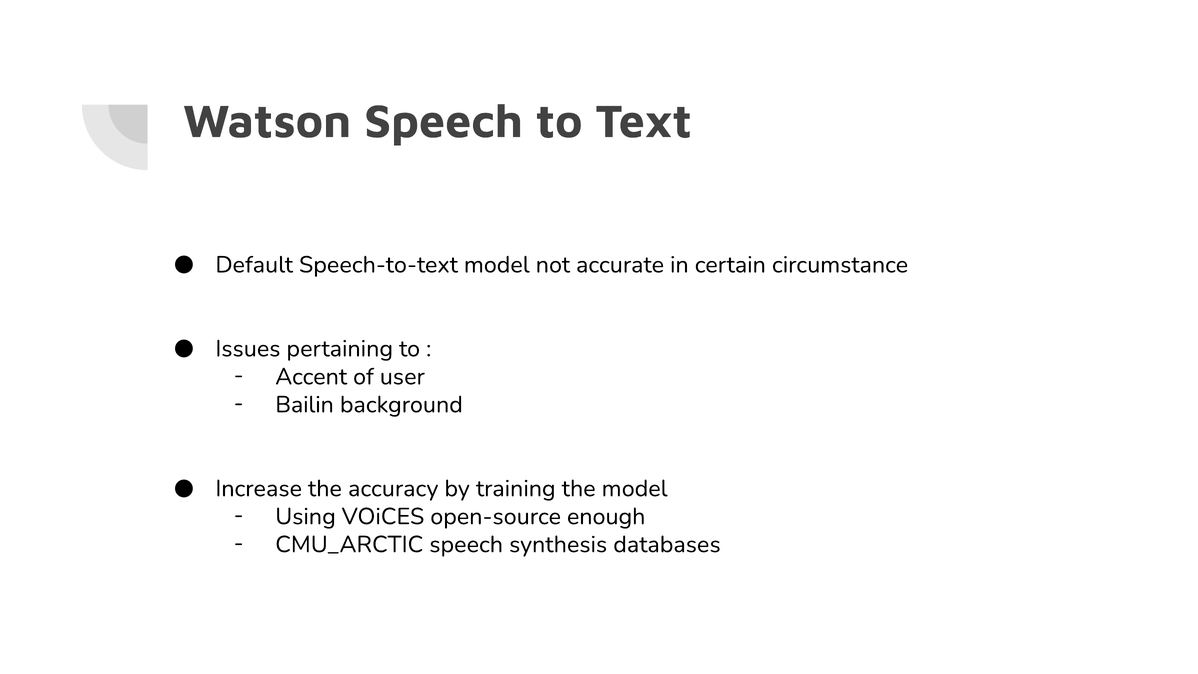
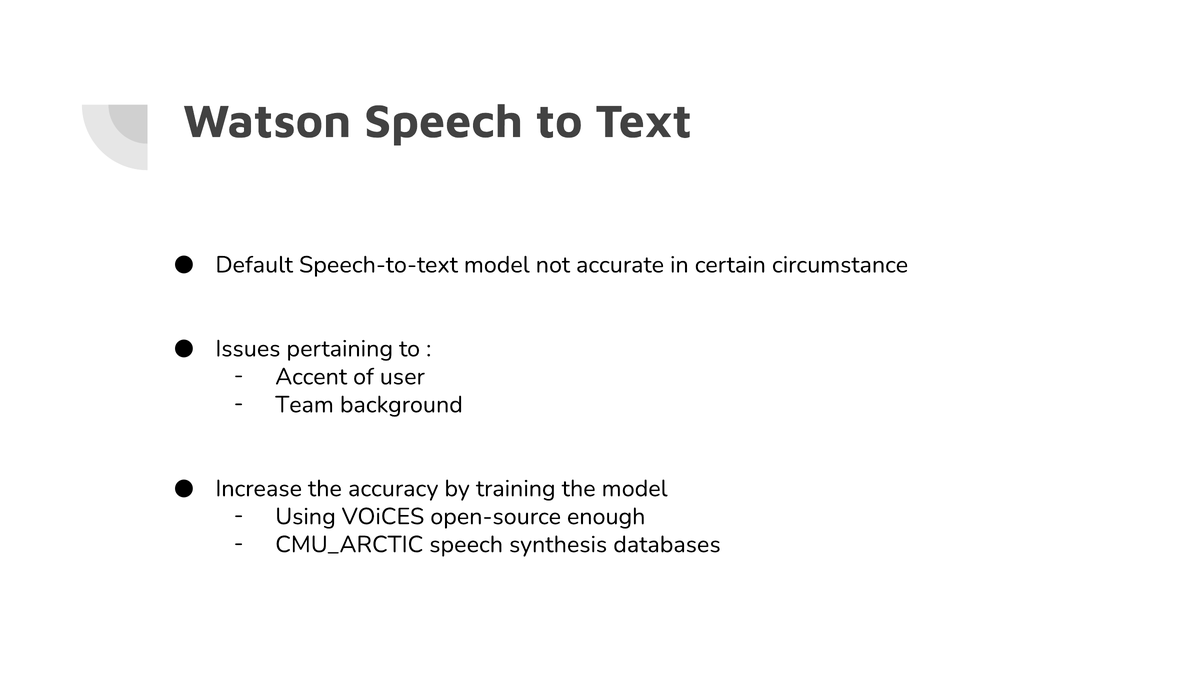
Bailin: Bailin -> Team
